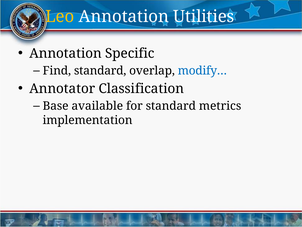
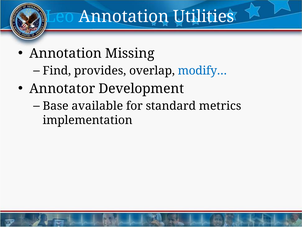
Leo colour: yellow -> light blue
Specific: Specific -> Missing
Find standard: standard -> provides
Classification: Classification -> Development
